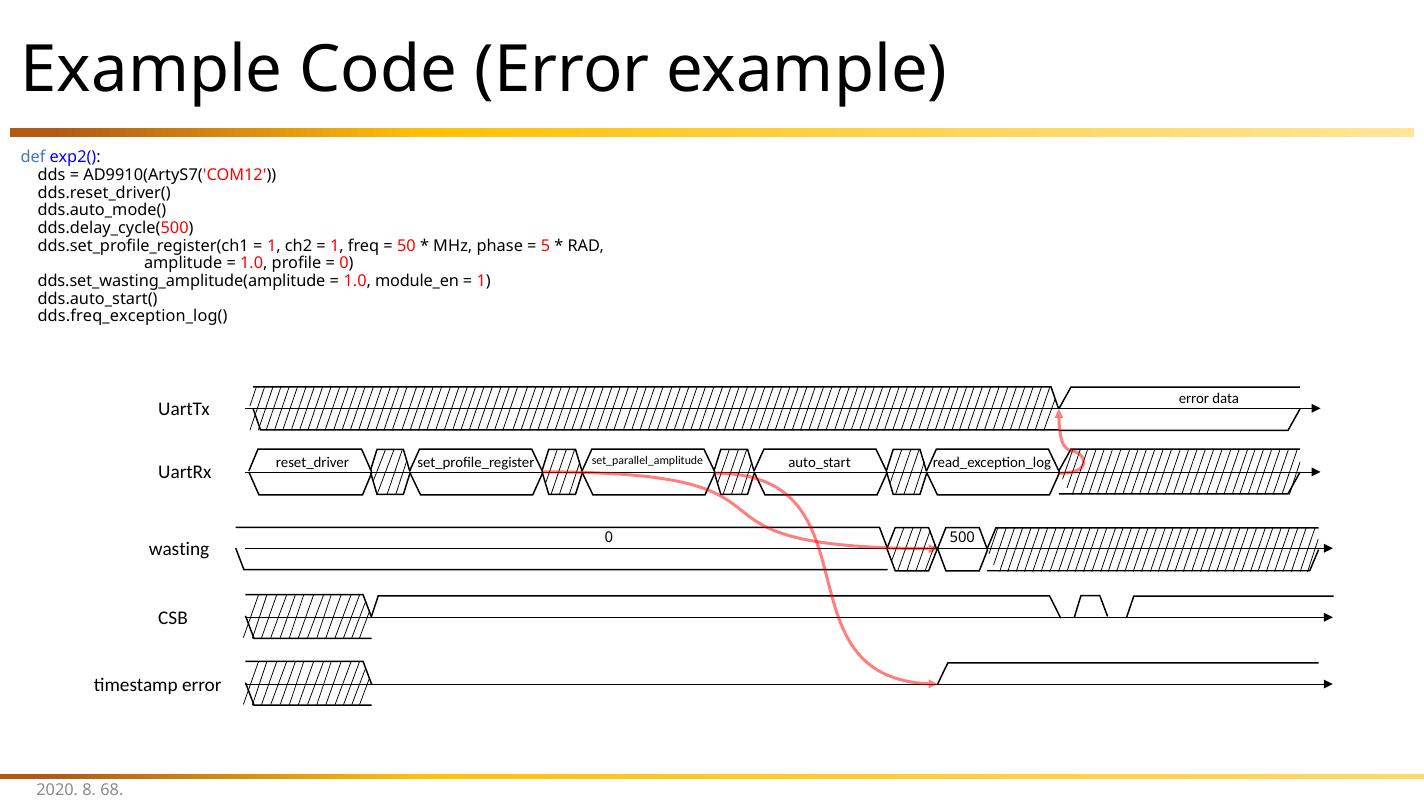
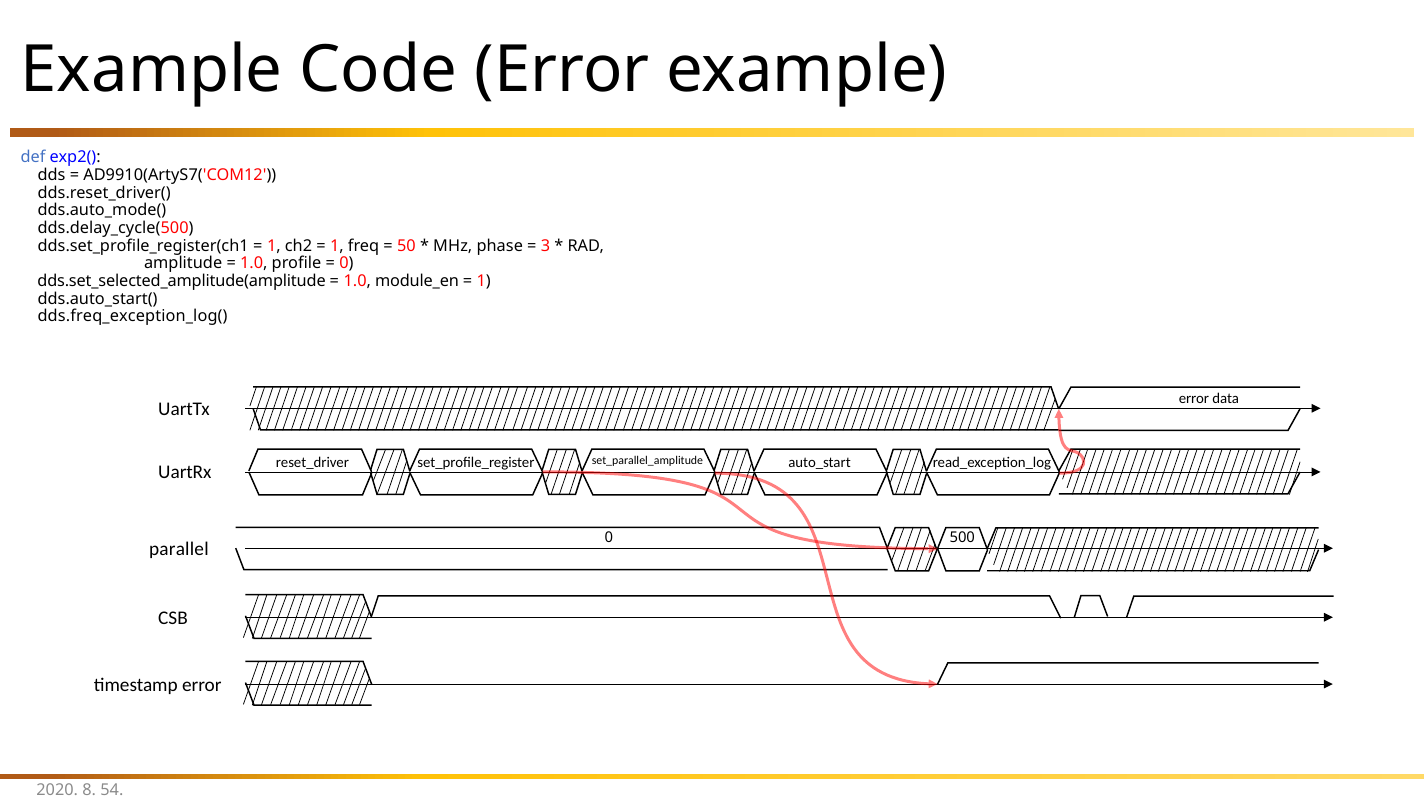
5: 5 -> 3
dds.set_wasting_amplitude(amplitude: dds.set_wasting_amplitude(amplitude -> dds.set_selected_amplitude(amplitude
wasting: wasting -> parallel
68: 68 -> 54
